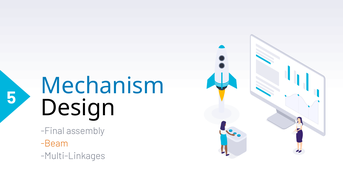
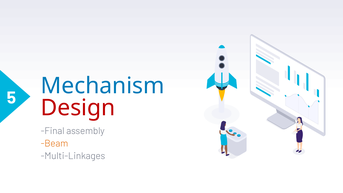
Design colour: black -> red
